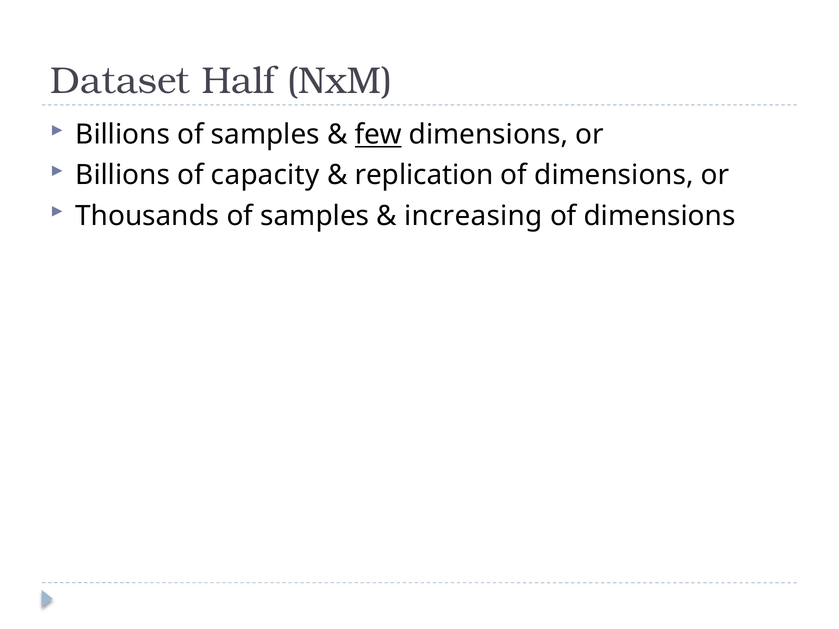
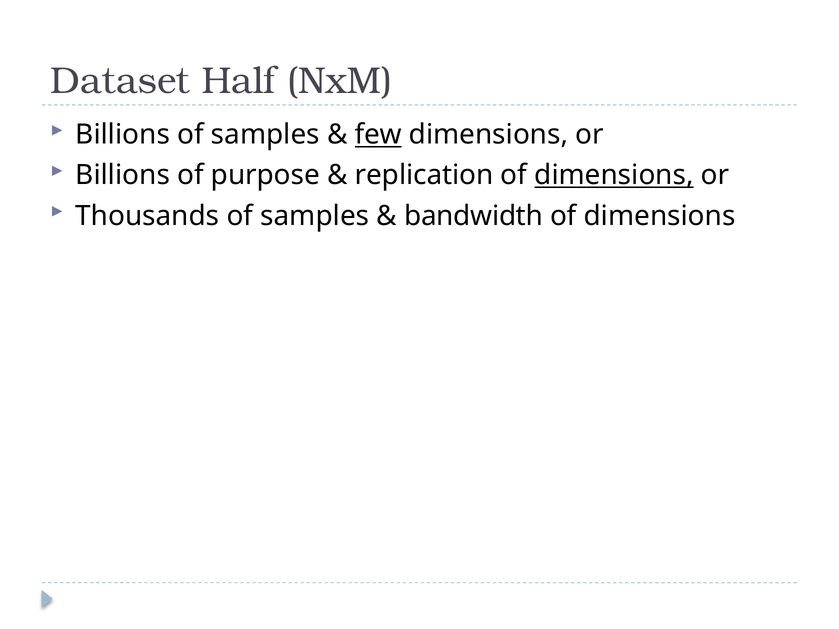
capacity: capacity -> purpose
dimensions at (614, 175) underline: none -> present
increasing: increasing -> bandwidth
